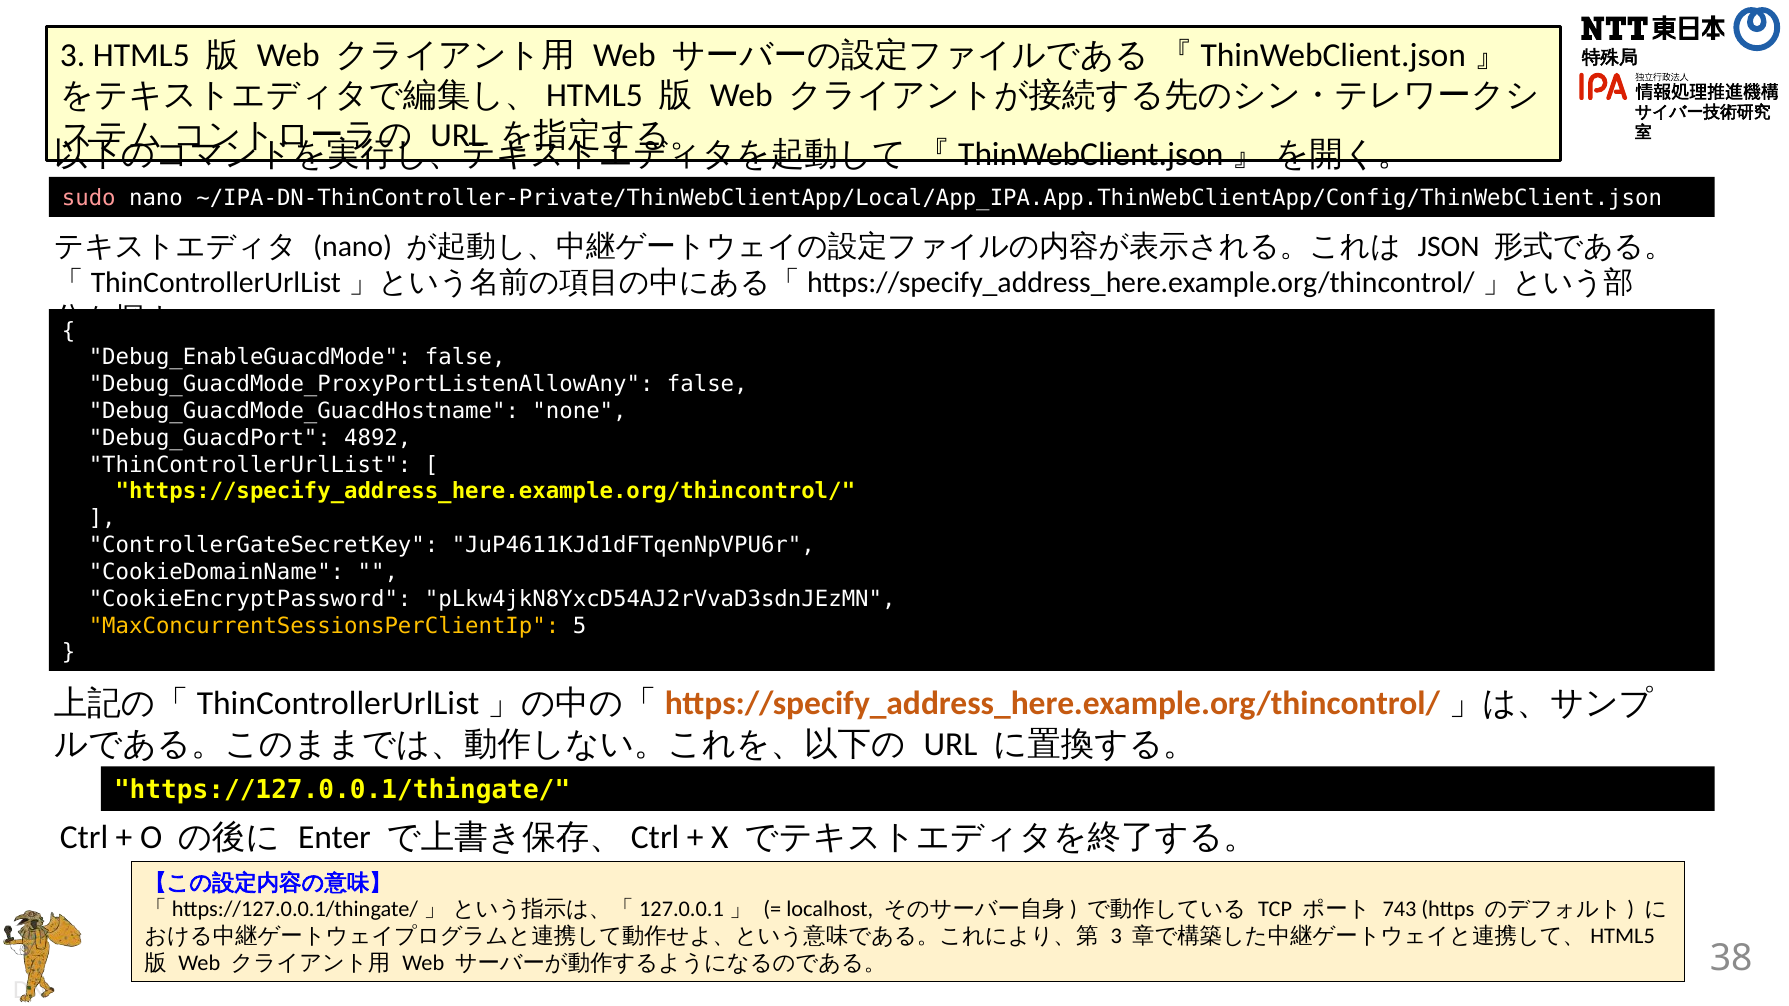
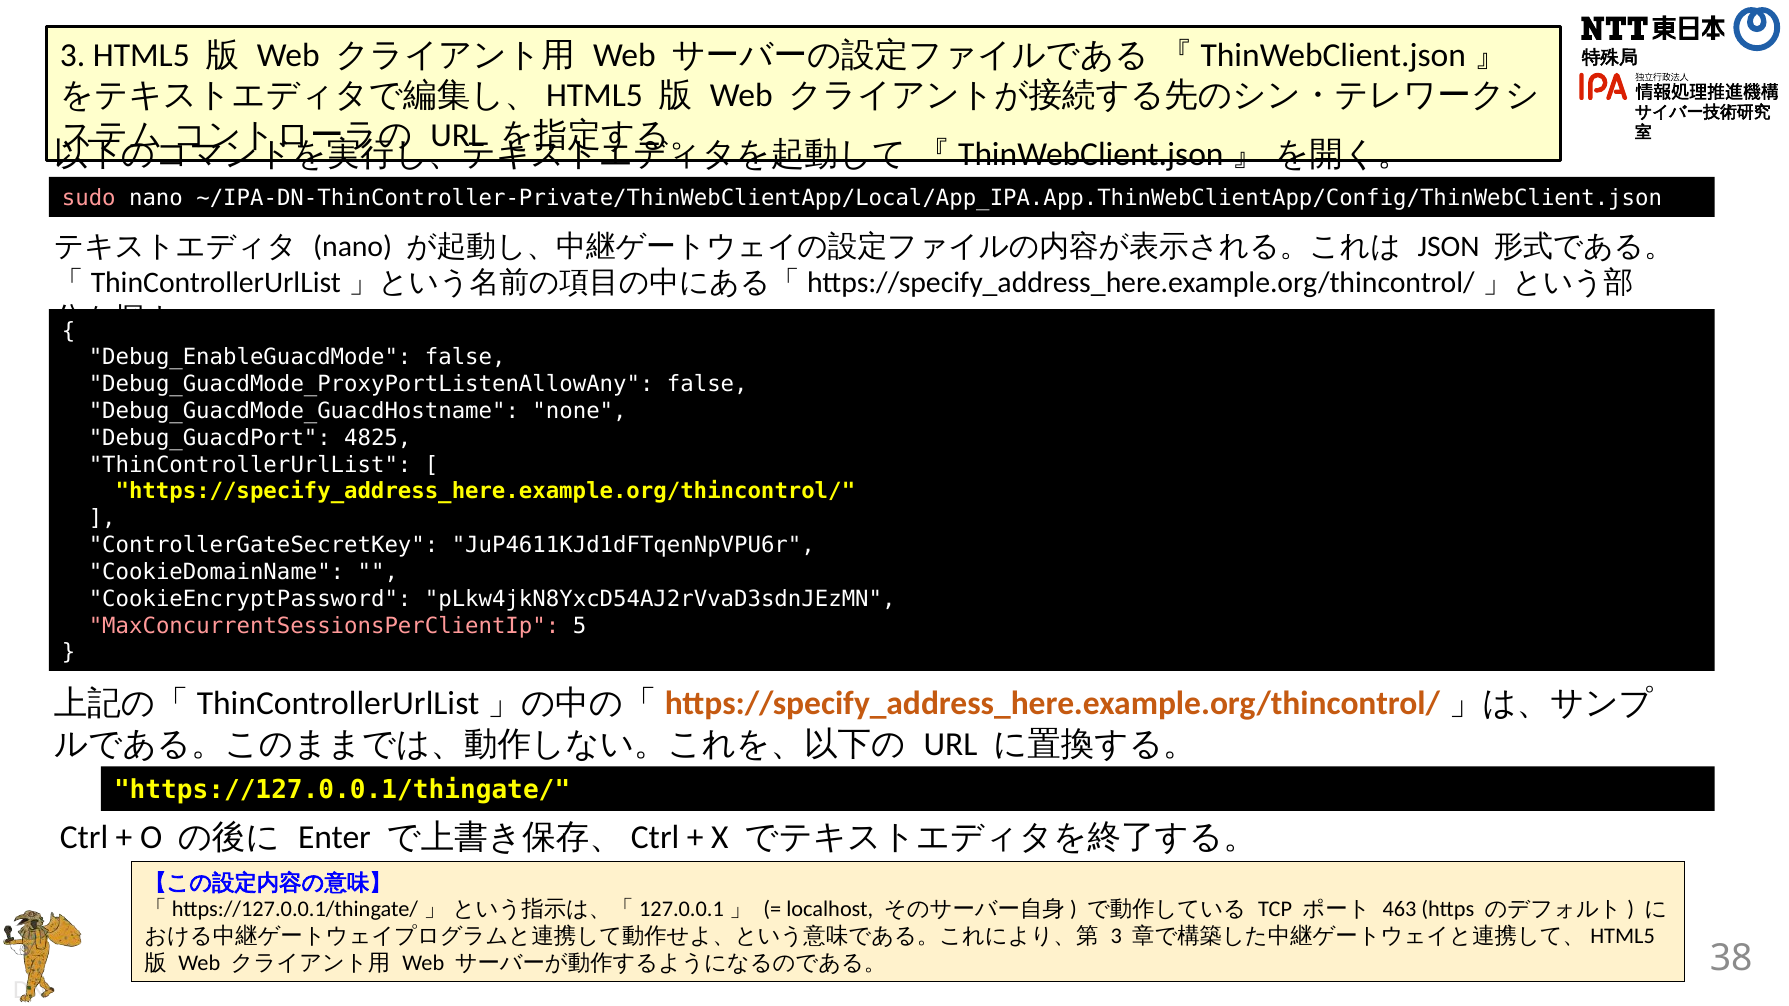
4892: 4892 -> 4825
MaxConcurrentSessionsPerClientIp colour: yellow -> pink
743: 743 -> 463
